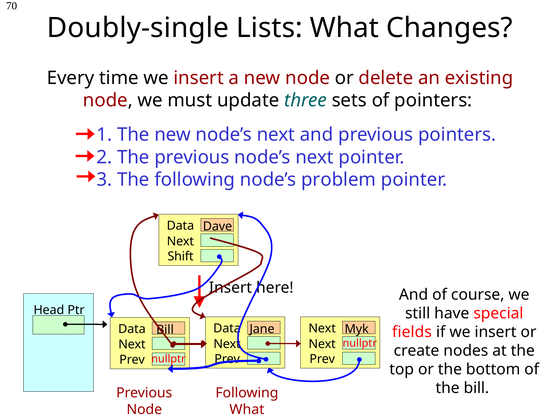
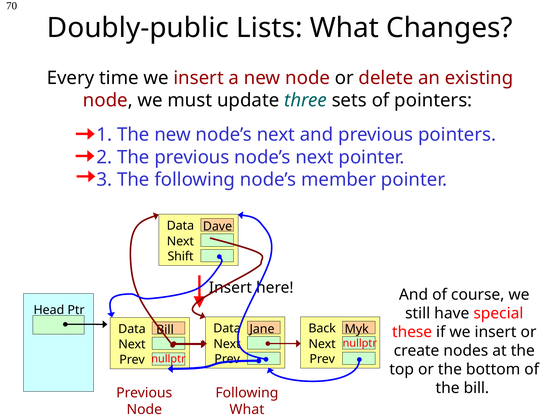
Doubly-single: Doubly-single -> Doubly-public
problem: problem -> member
Jane Next: Next -> Back
fields: fields -> these
